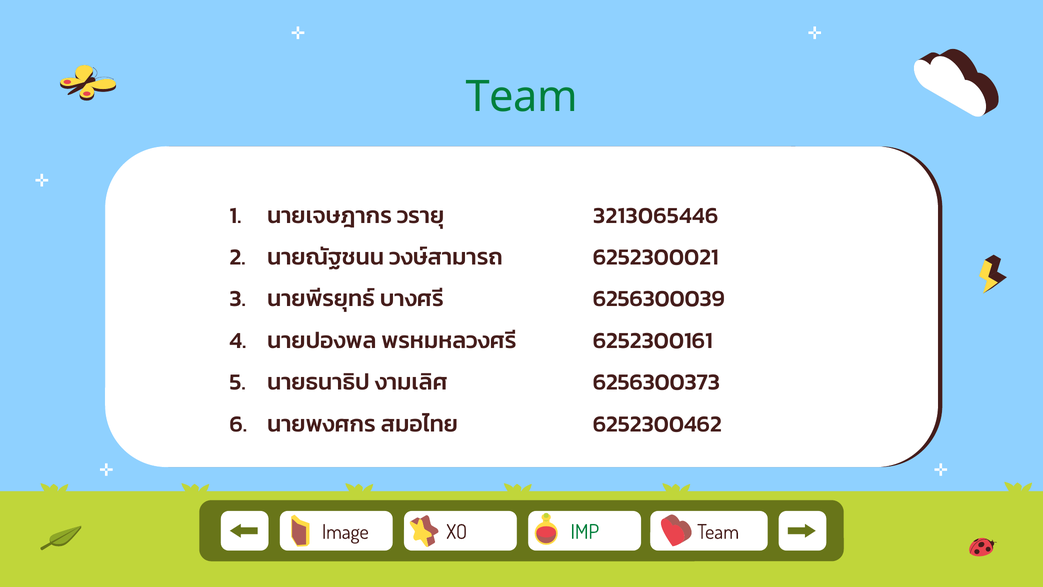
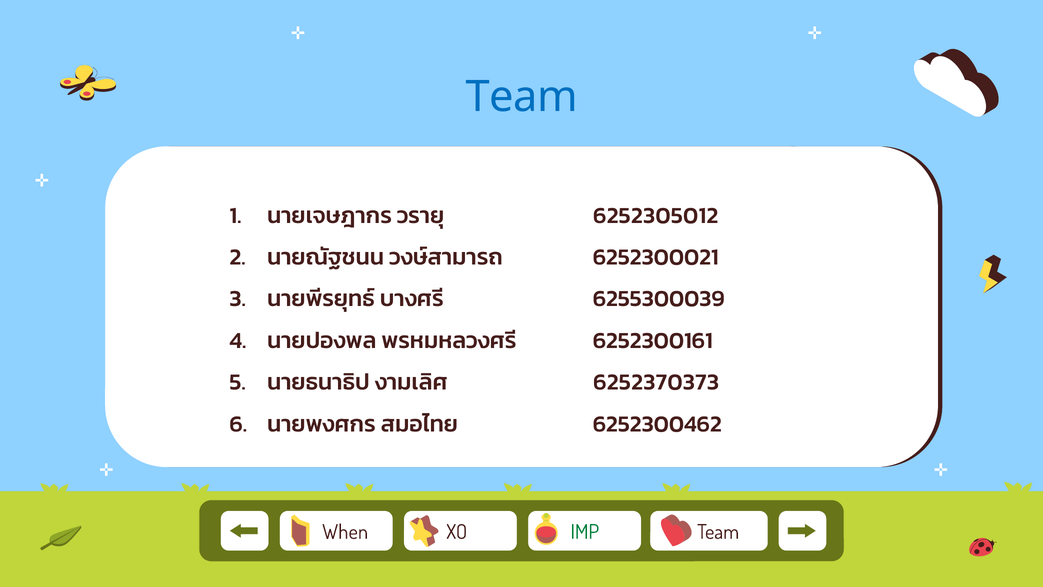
Team at (522, 97) colour: green -> blue
3213065446: 3213065446 -> 6252305012
6256300039: 6256300039 -> 6255300039
6256300373: 6256300373 -> 6252370373
Image: Image -> When
